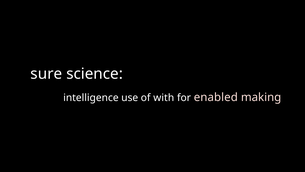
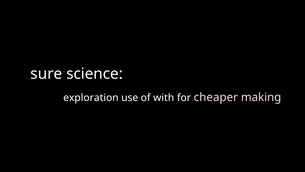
intelligence: intelligence -> exploration
enabled: enabled -> cheaper
